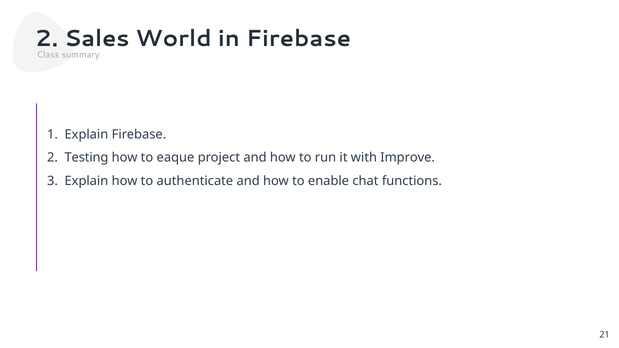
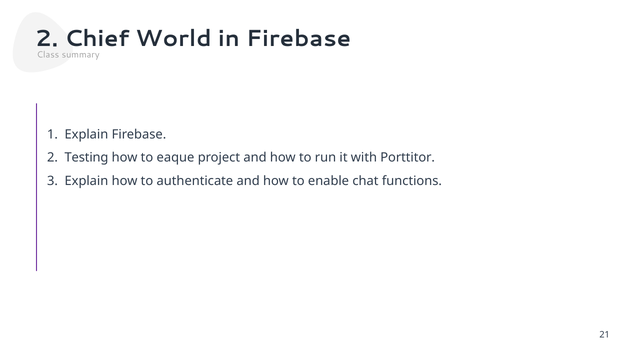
Sales: Sales -> Chief
Improve: Improve -> Porttitor
